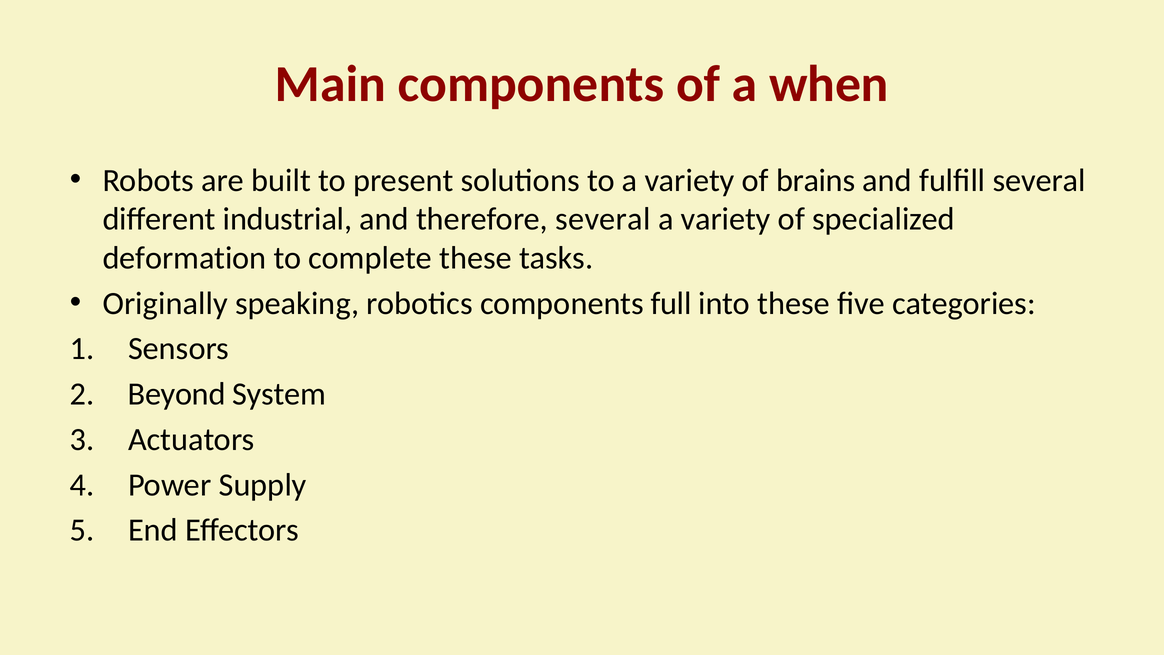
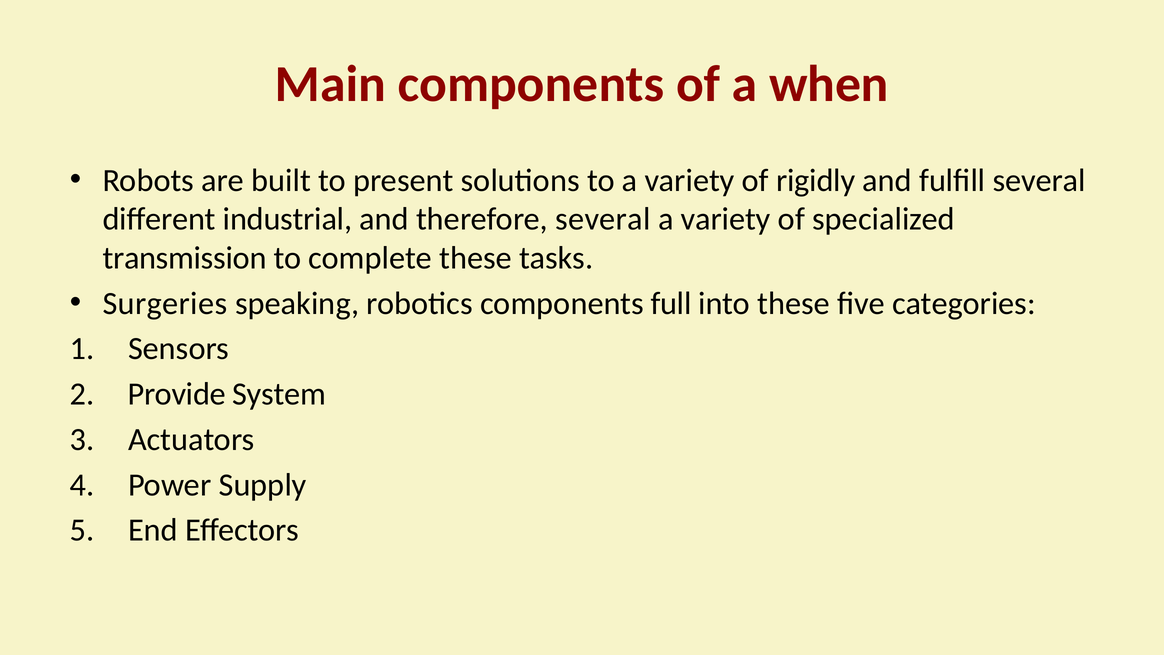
brains: brains -> rigidly
deformation: deformation -> transmission
Originally: Originally -> Surgeries
Beyond: Beyond -> Provide
